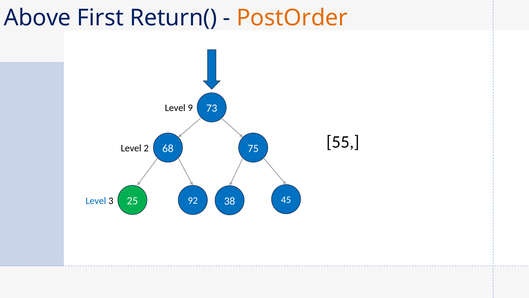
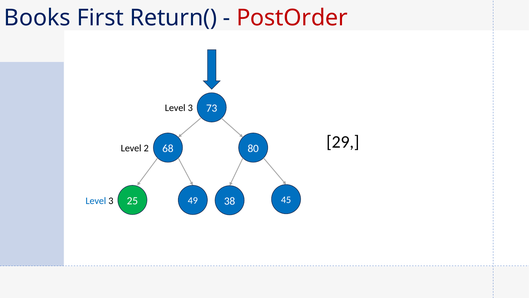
Above: Above -> Books
PostOrder colour: orange -> red
9 at (190, 108): 9 -> 3
55: 55 -> 29
75: 75 -> 80
92: 92 -> 49
